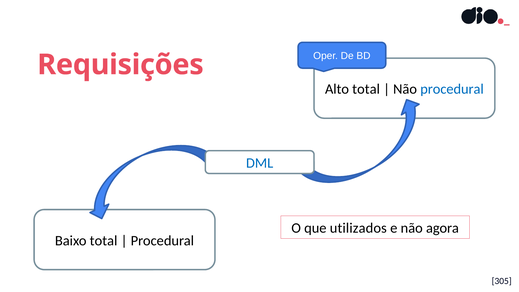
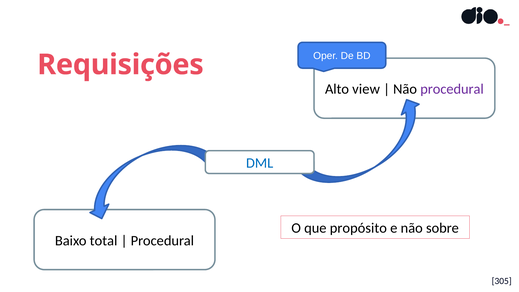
Alto total: total -> view
procedural at (452, 89) colour: blue -> purple
utilizados: utilizados -> propósito
agora: agora -> sobre
